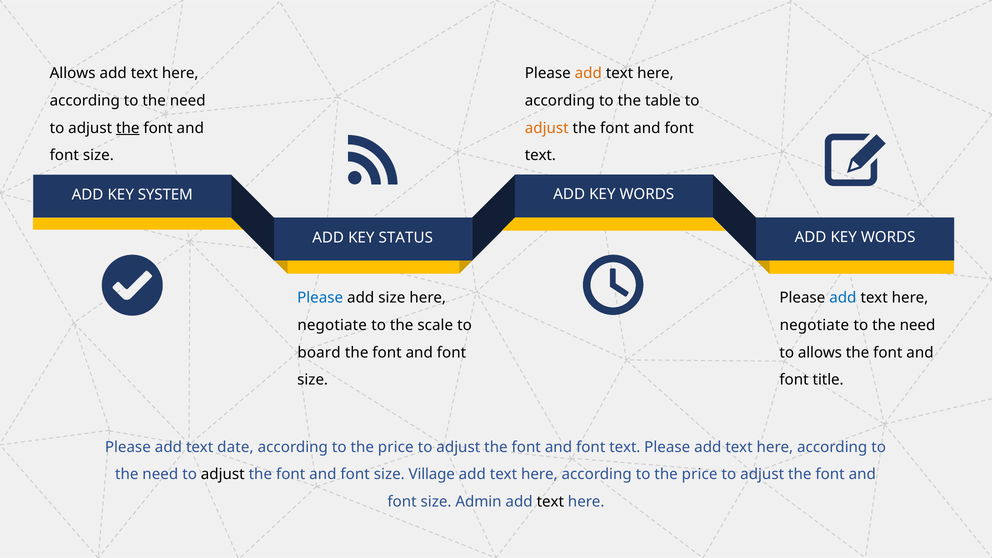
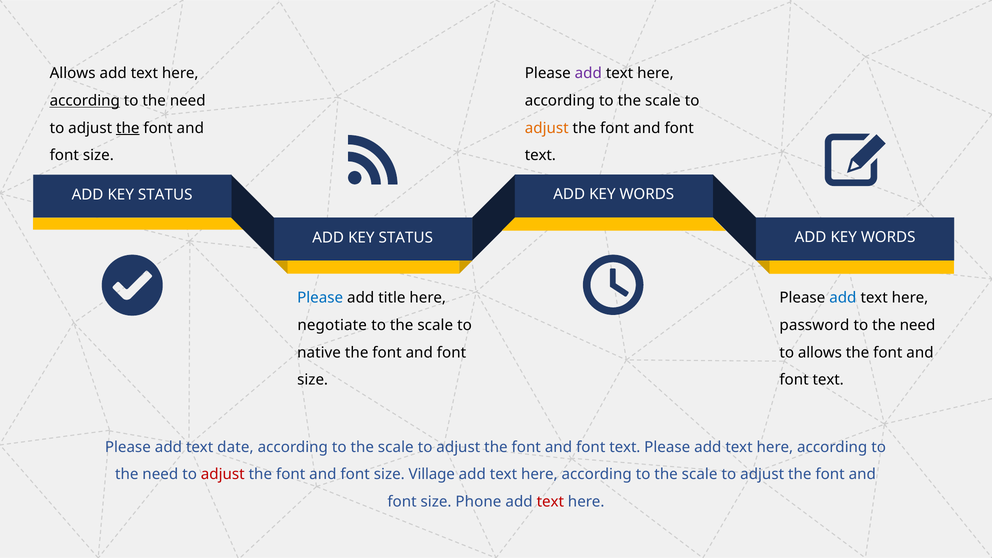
add at (588, 73) colour: orange -> purple
according at (85, 101) underline: none -> present
table at (663, 101): table -> scale
SYSTEM at (165, 195): SYSTEM -> STATUS
add size: size -> title
negotiate at (814, 325): negotiate -> password
board: board -> native
title at (828, 380): title -> text
price at (396, 447): price -> scale
adjust at (223, 474) colour: black -> red
price at (700, 474): price -> scale
Admin: Admin -> Phone
text at (550, 502) colour: black -> red
